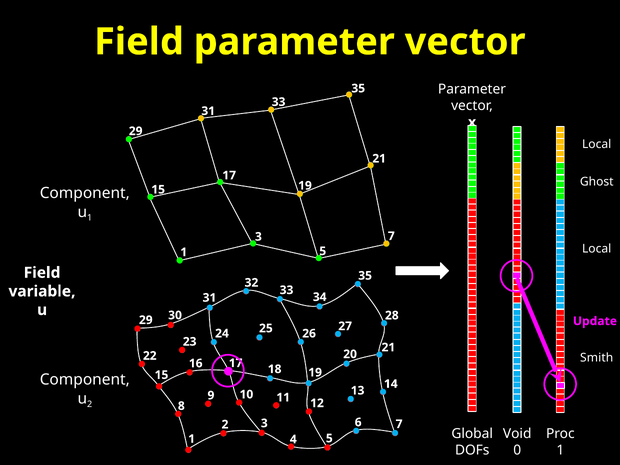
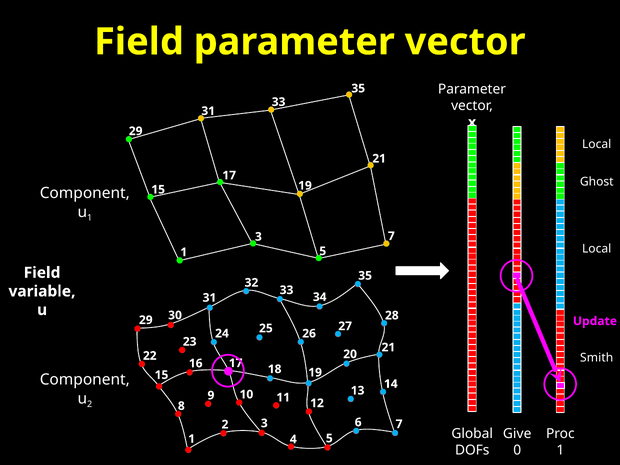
Void: Void -> Give
